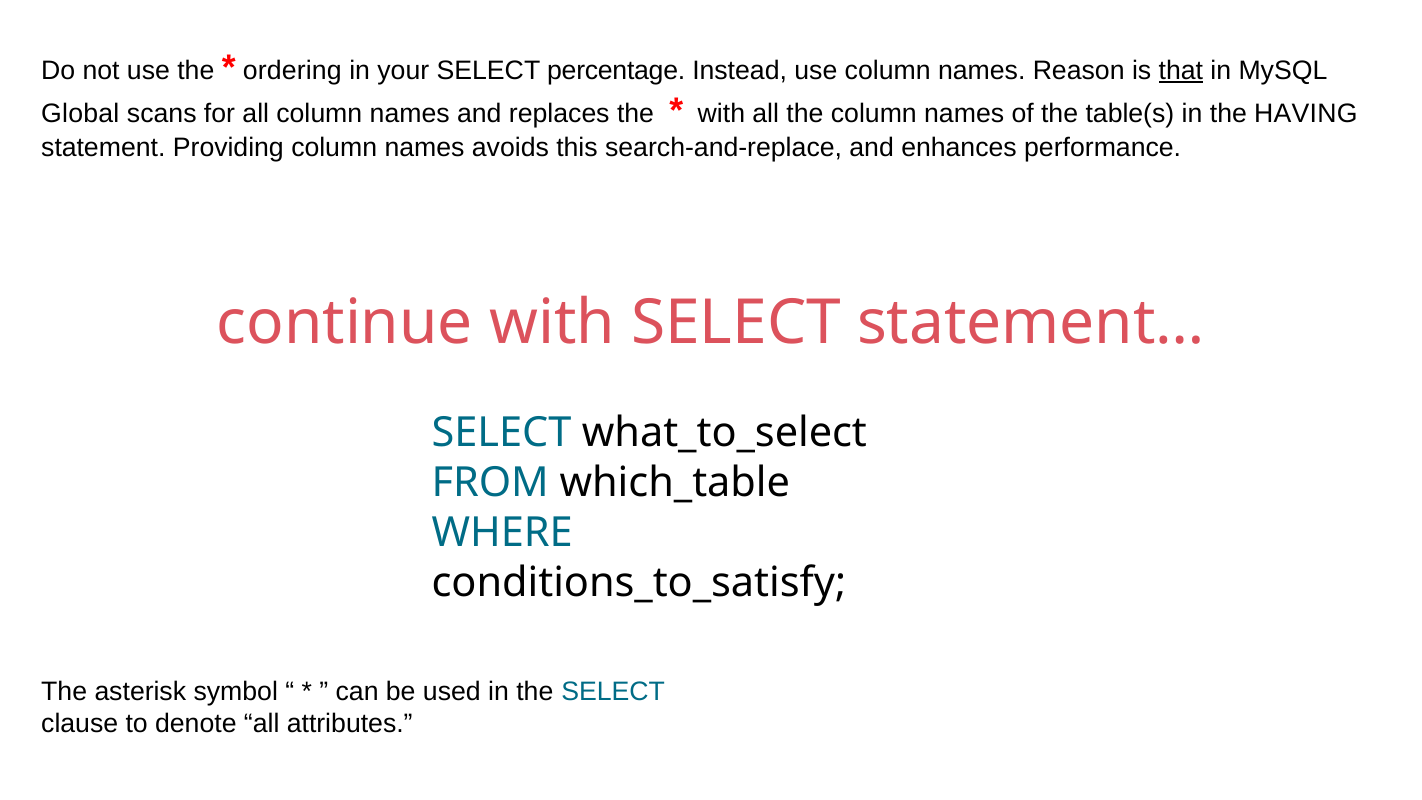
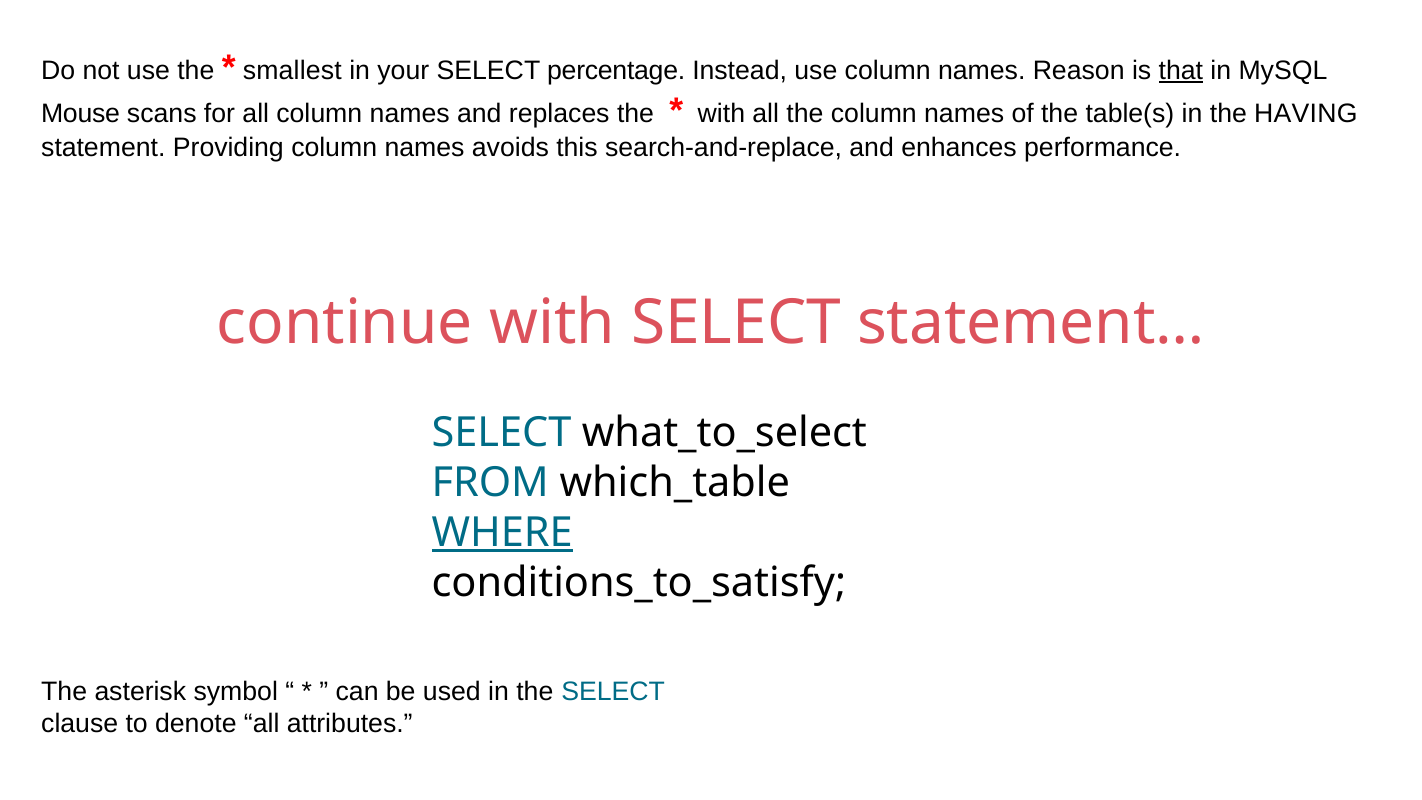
ordering: ordering -> smallest
Global: Global -> Mouse
WHERE underline: none -> present
